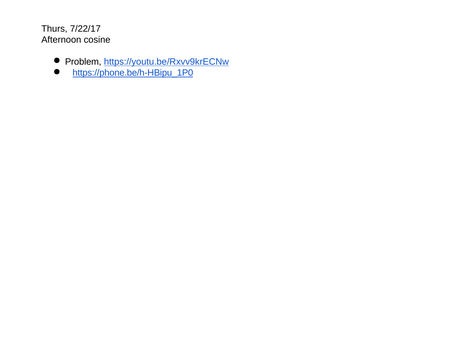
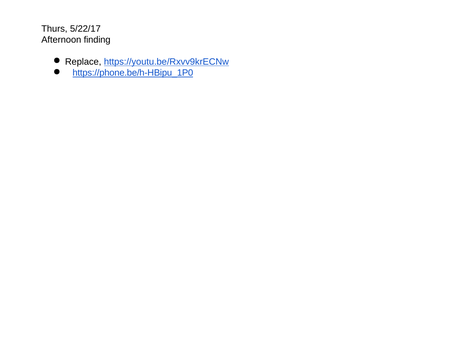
7/22/17: 7/22/17 -> 5/22/17
cosine: cosine -> finding
Problem: Problem -> Replace
